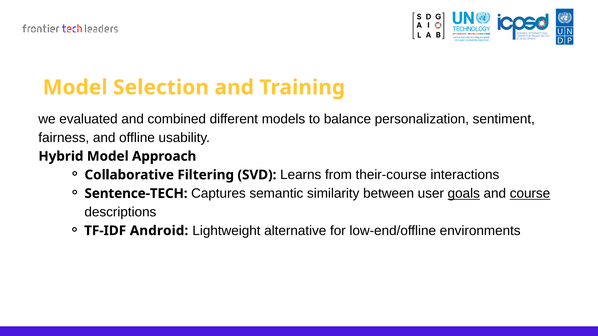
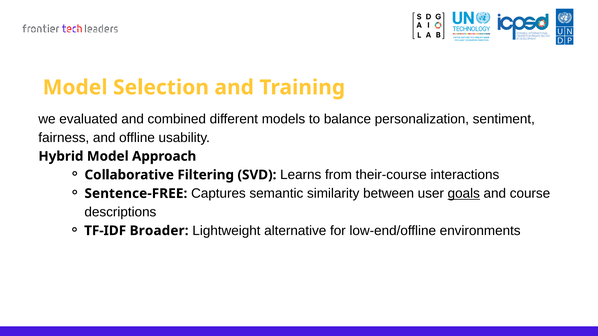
Sentence-TECH: Sentence-TECH -> Sentence-FREE
course underline: present -> none
Android: Android -> Broader
